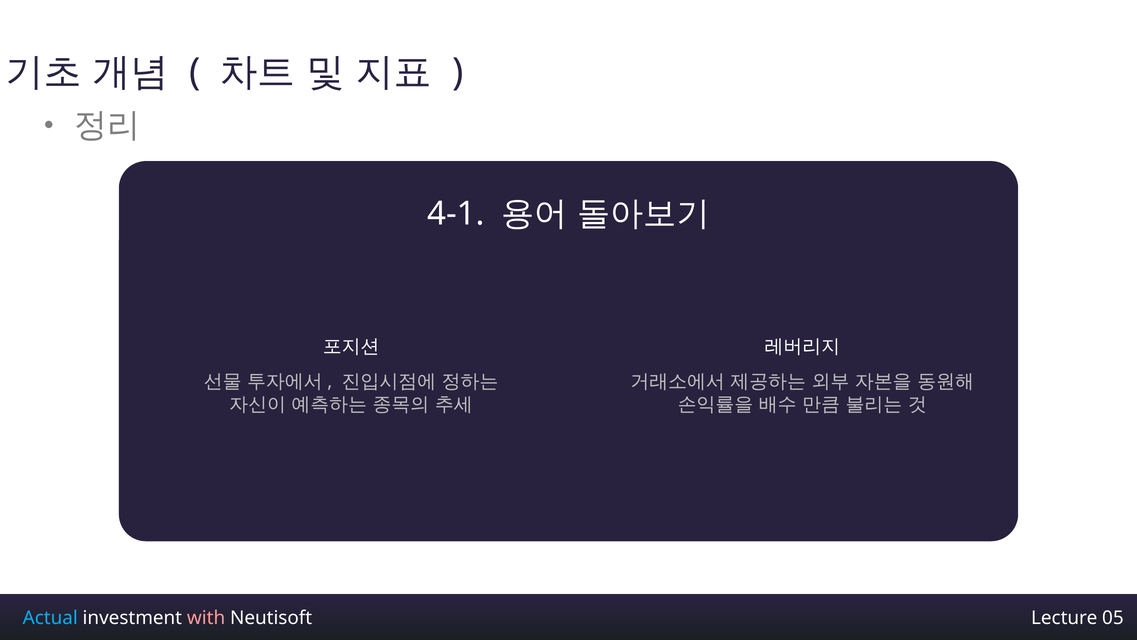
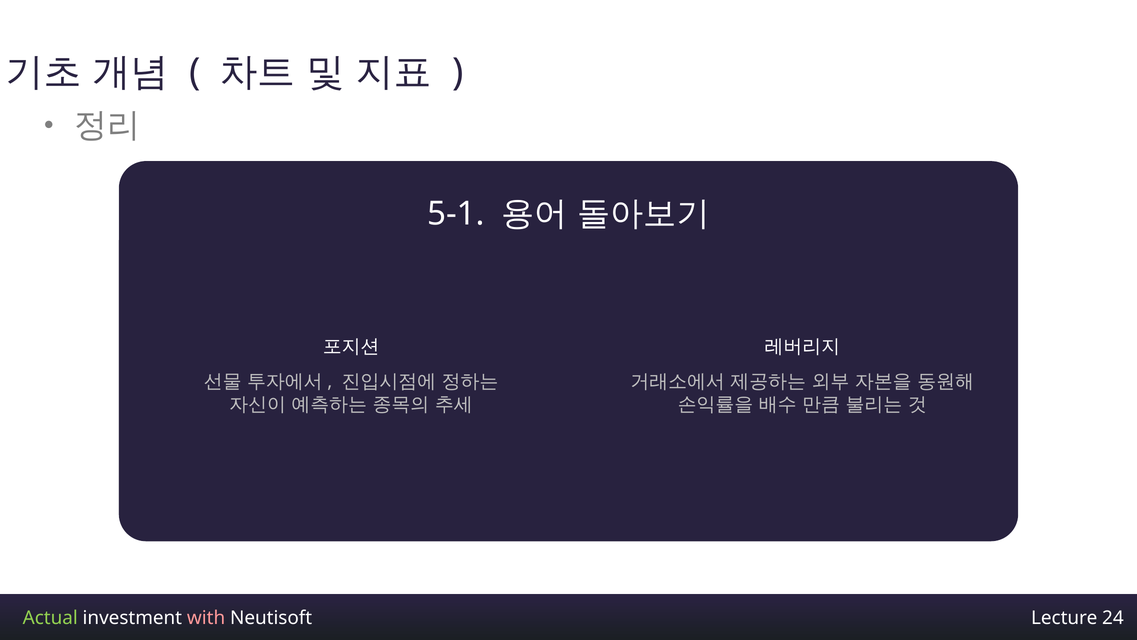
4-1: 4-1 -> 5-1
Actual colour: light blue -> light green
05: 05 -> 24
